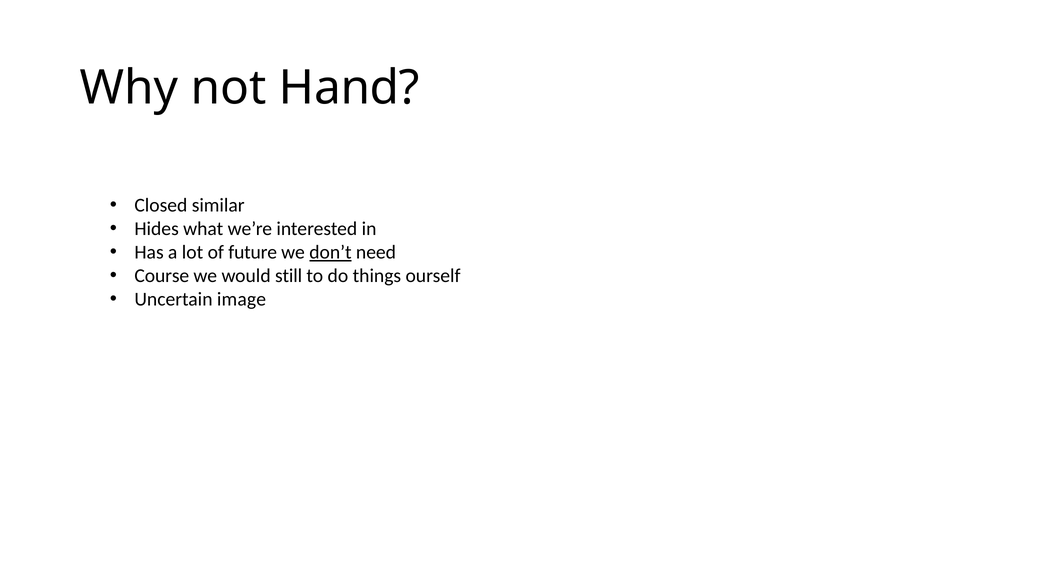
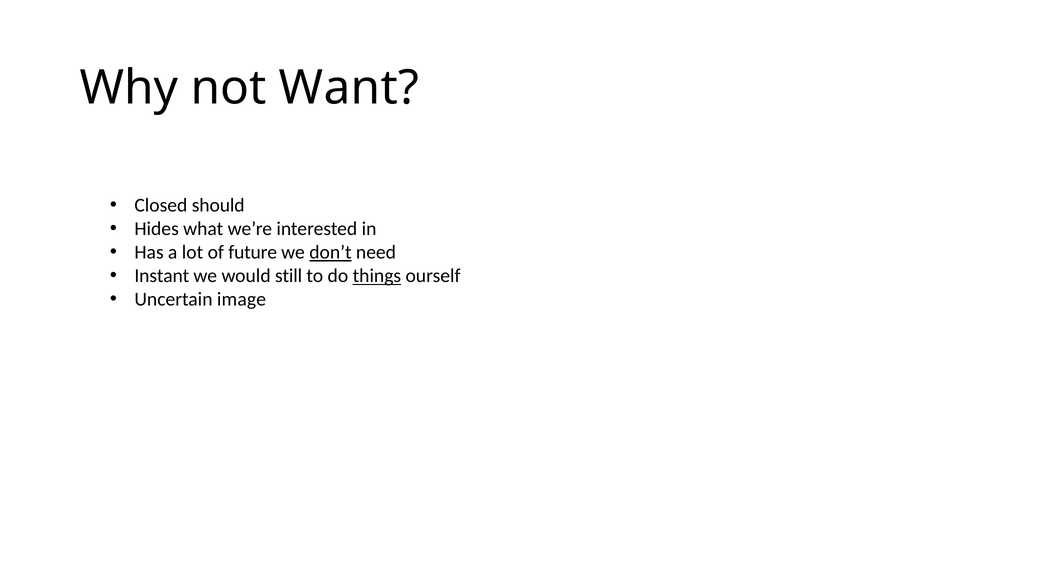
Hand: Hand -> Want
similar: similar -> should
Course: Course -> Instant
things underline: none -> present
